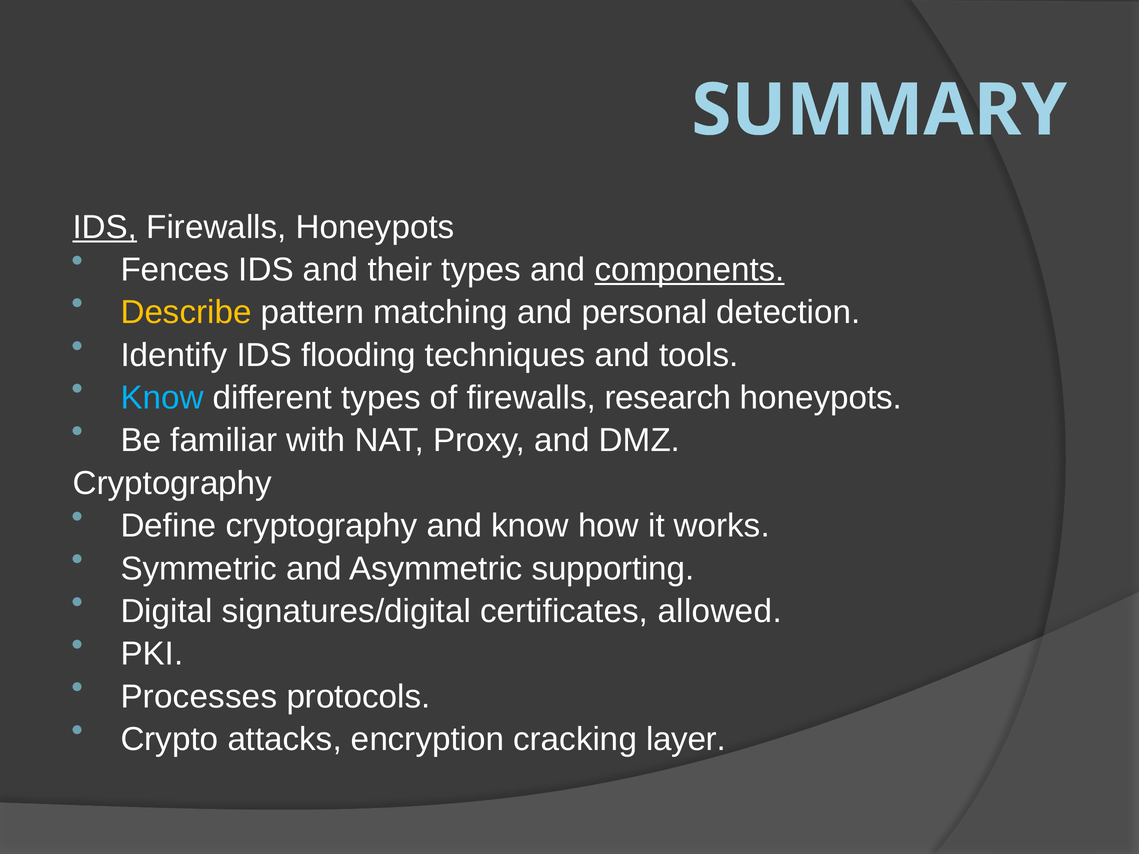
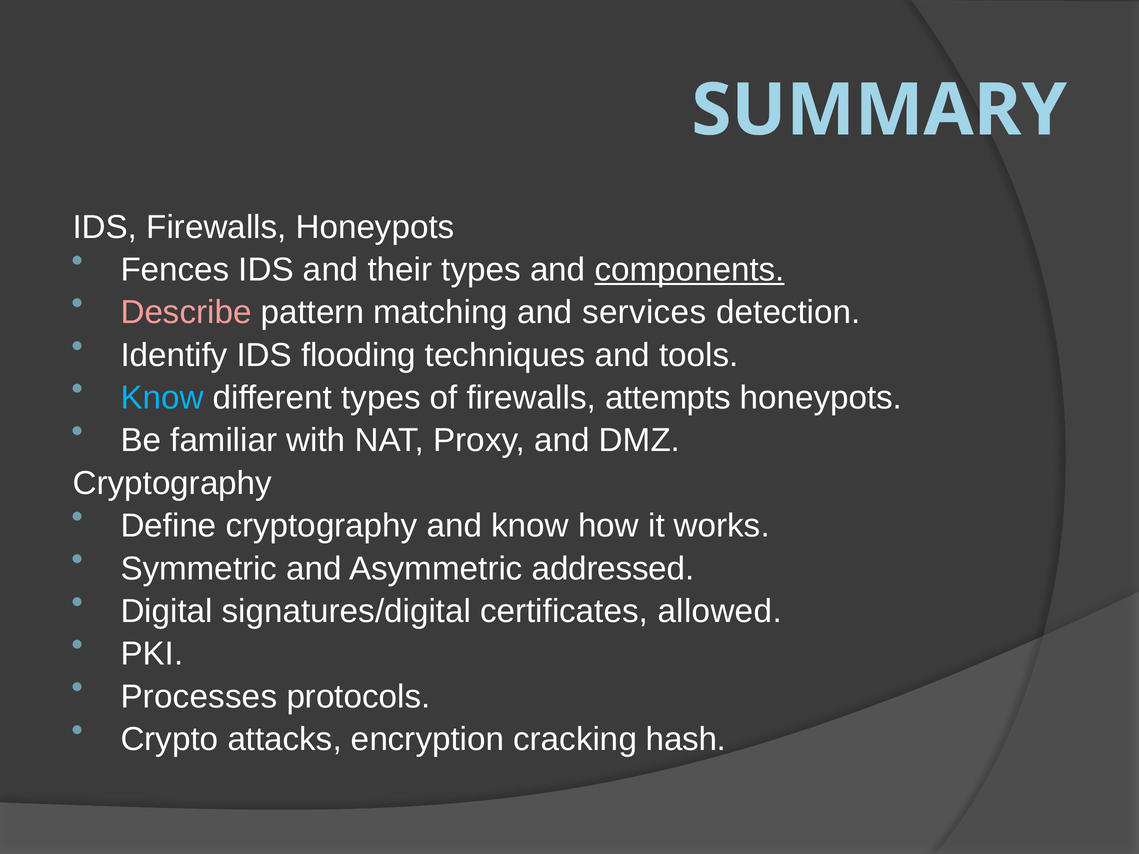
IDS at (105, 227) underline: present -> none
Describe colour: yellow -> pink
personal: personal -> services
research: research -> attempts
supporting: supporting -> addressed
layer: layer -> hash
